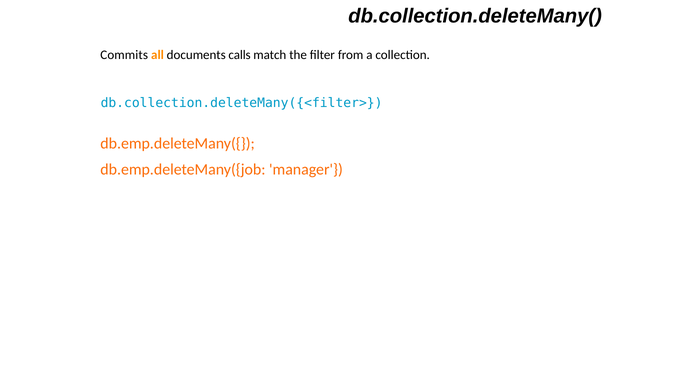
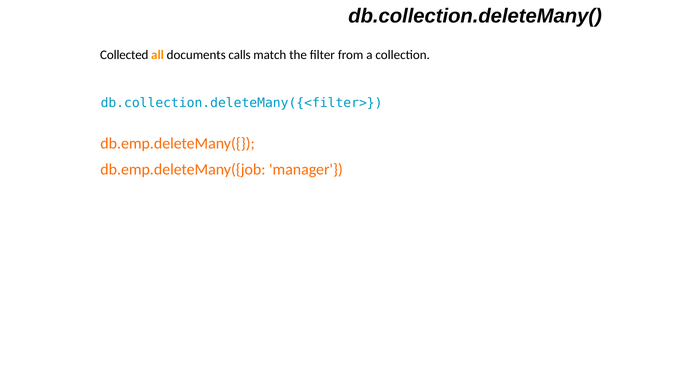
Commits: Commits -> Collected
